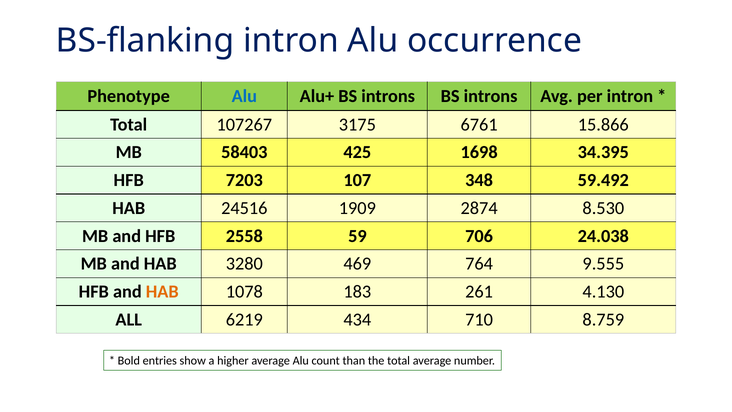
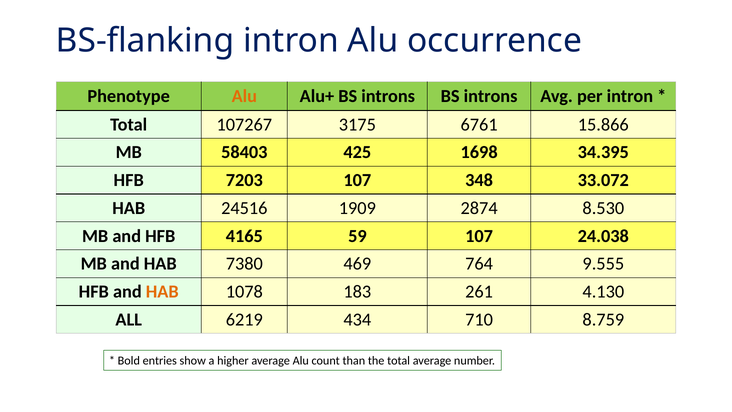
Alu at (244, 96) colour: blue -> orange
59.492: 59.492 -> 33.072
2558: 2558 -> 4165
59 706: 706 -> 107
3280: 3280 -> 7380
